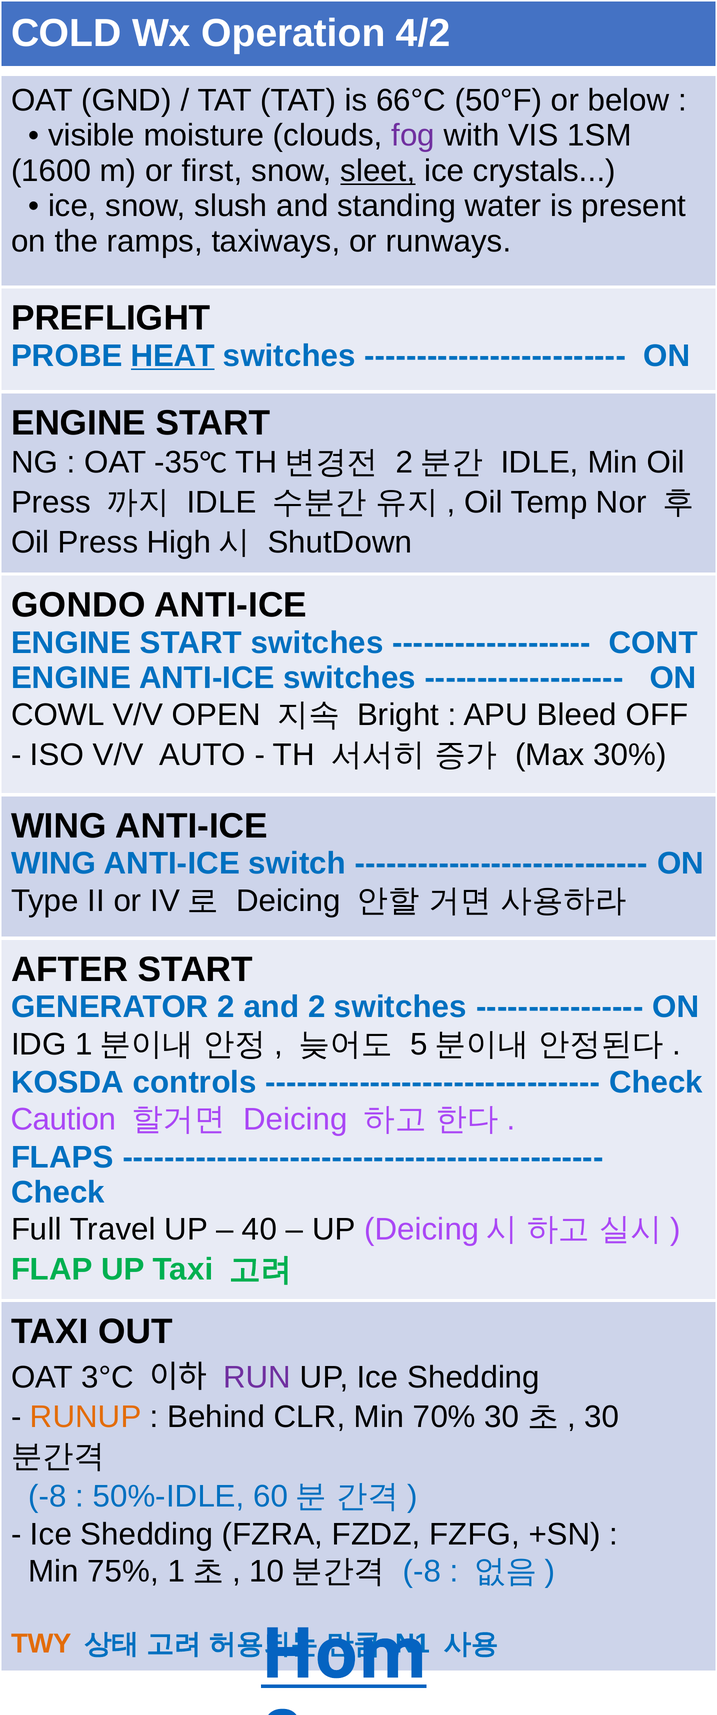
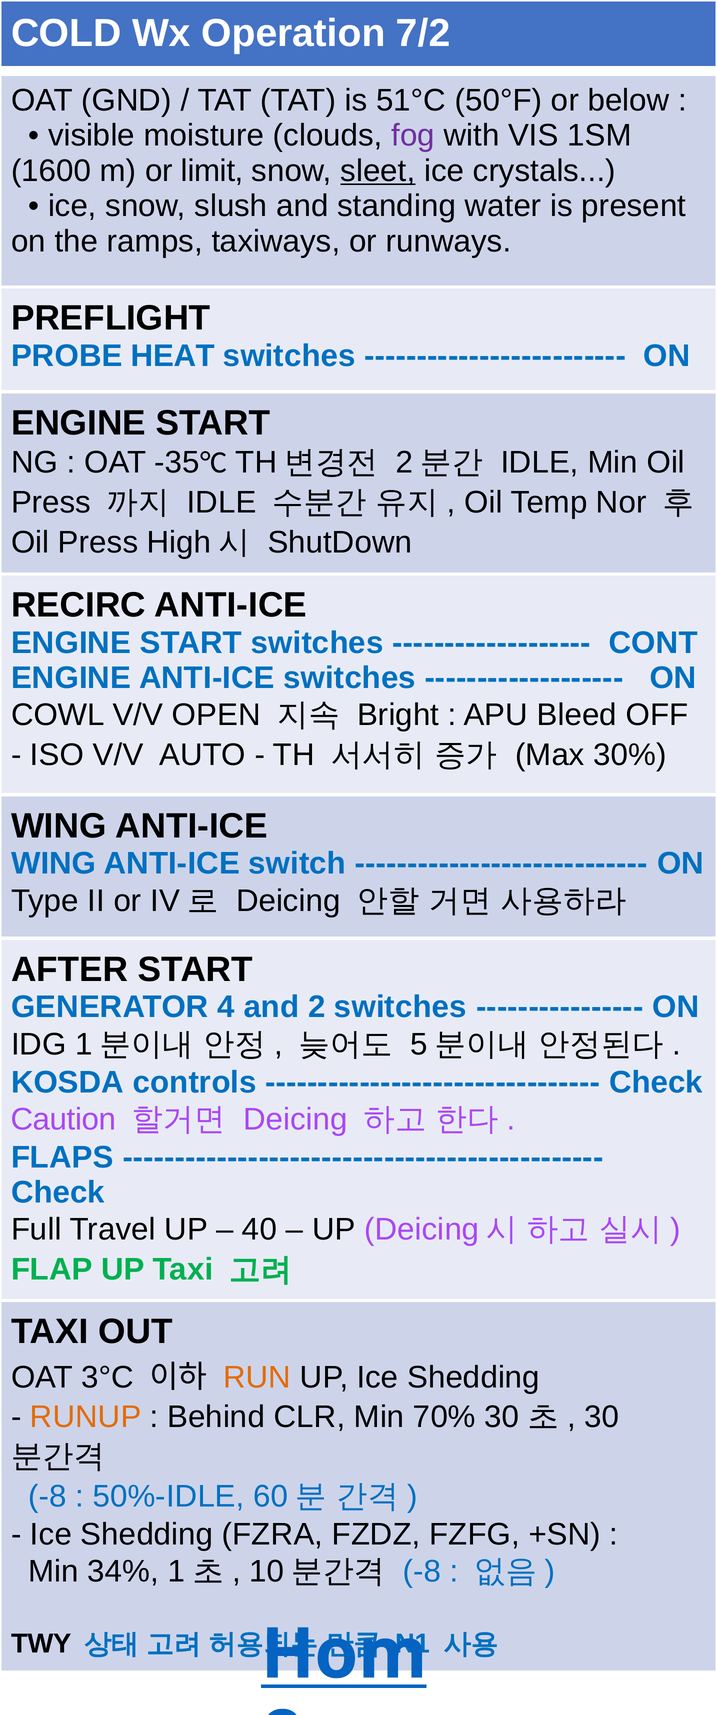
4/2: 4/2 -> 7/2
66°C: 66°C -> 51°C
first: first -> limit
HEAT underline: present -> none
GONDO: GONDO -> RECIRC
GENERATOR 2: 2 -> 4
RUN colour: purple -> orange
75%: 75% -> 34%
TWY colour: orange -> black
